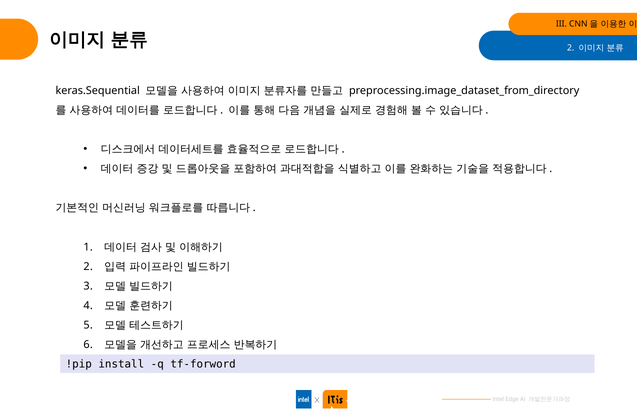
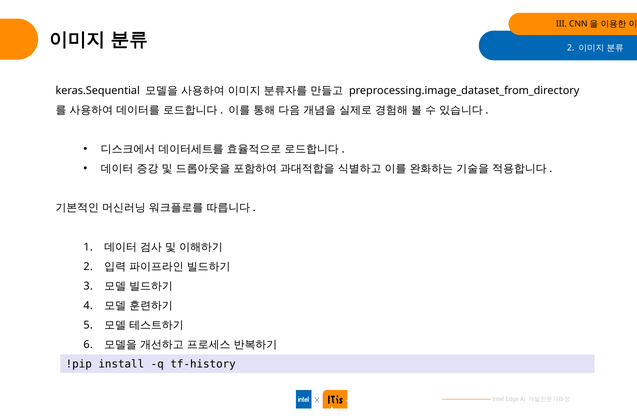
tf-forword: tf-forword -> tf-history
